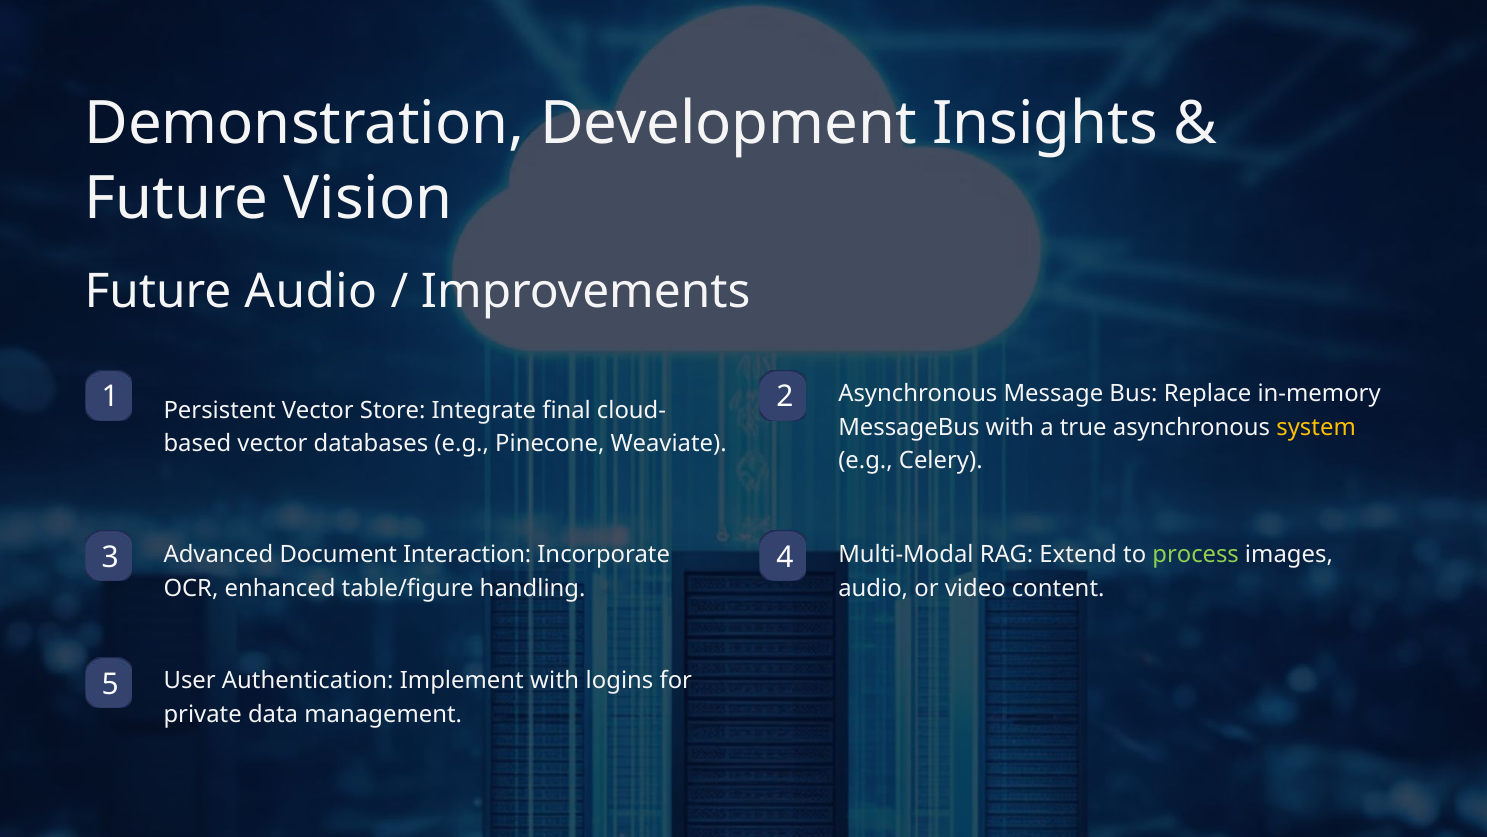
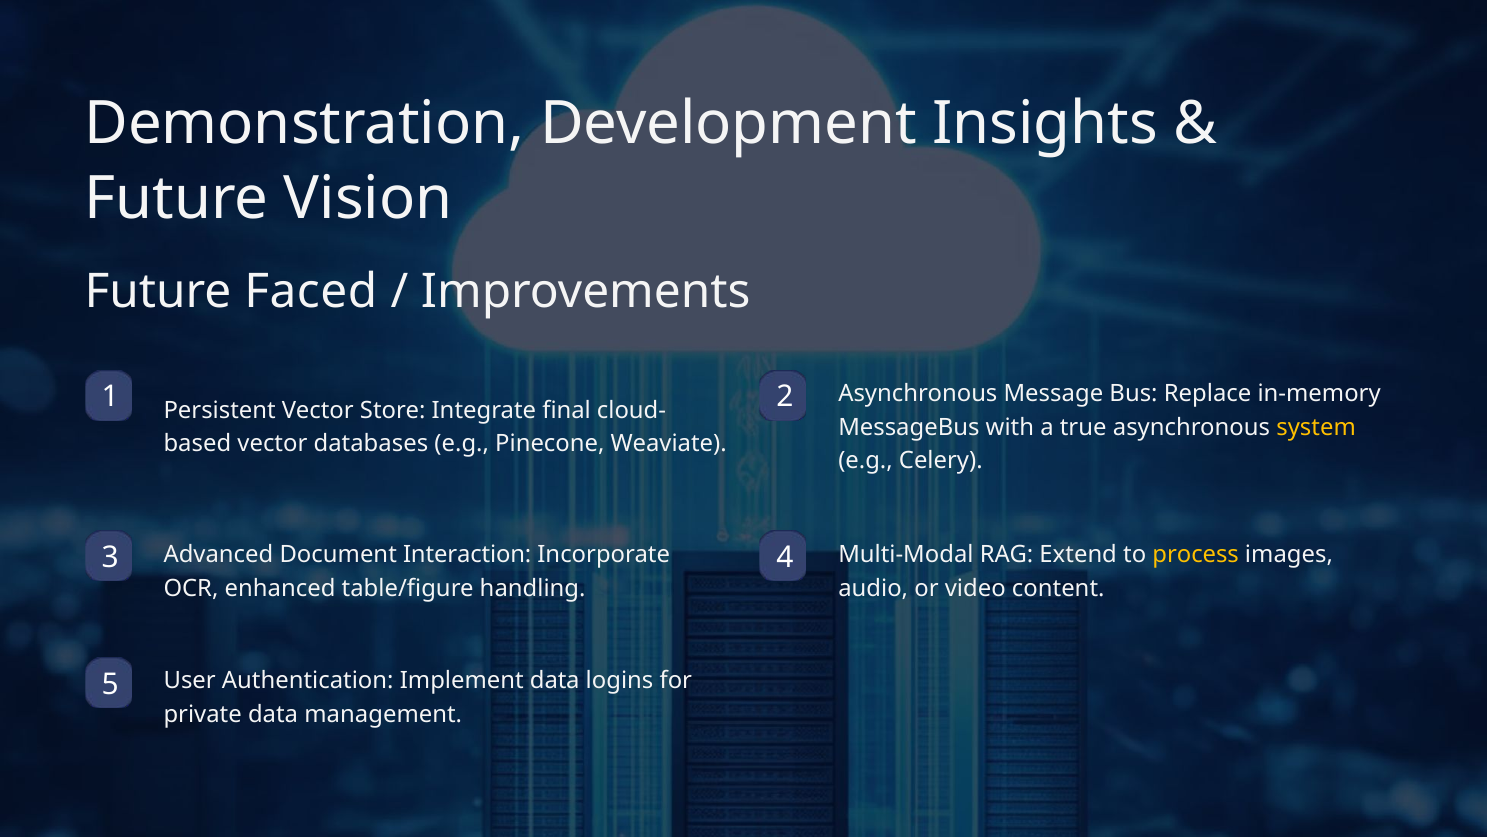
Future Audio: Audio -> Faced
process colour: light green -> yellow
Implement with: with -> data
